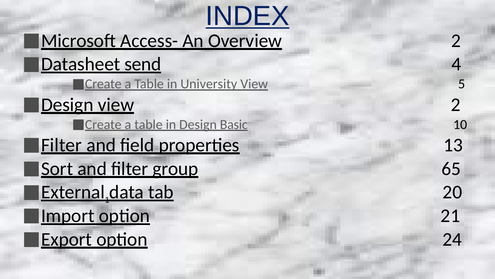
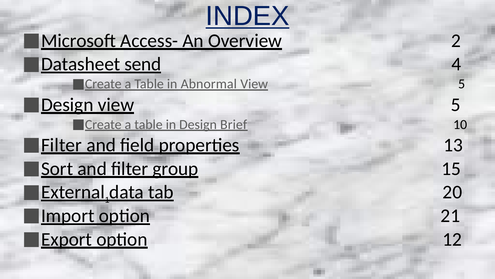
University: University -> Abnormal
Design view 2: 2 -> 5
Basic: Basic -> Brief
65: 65 -> 15
24: 24 -> 12
